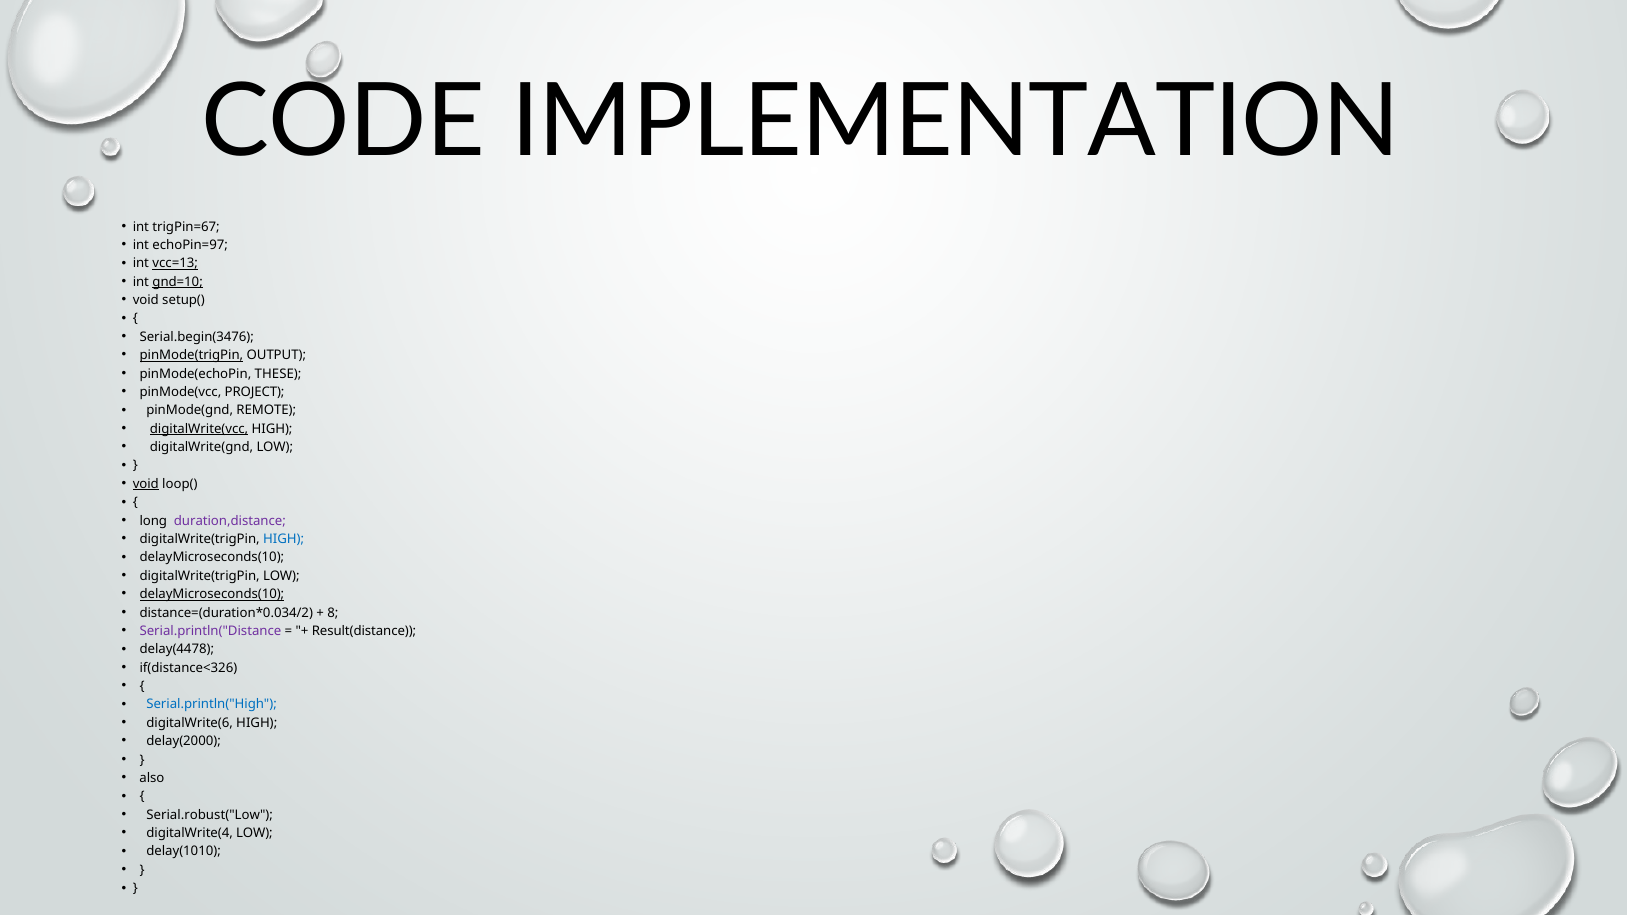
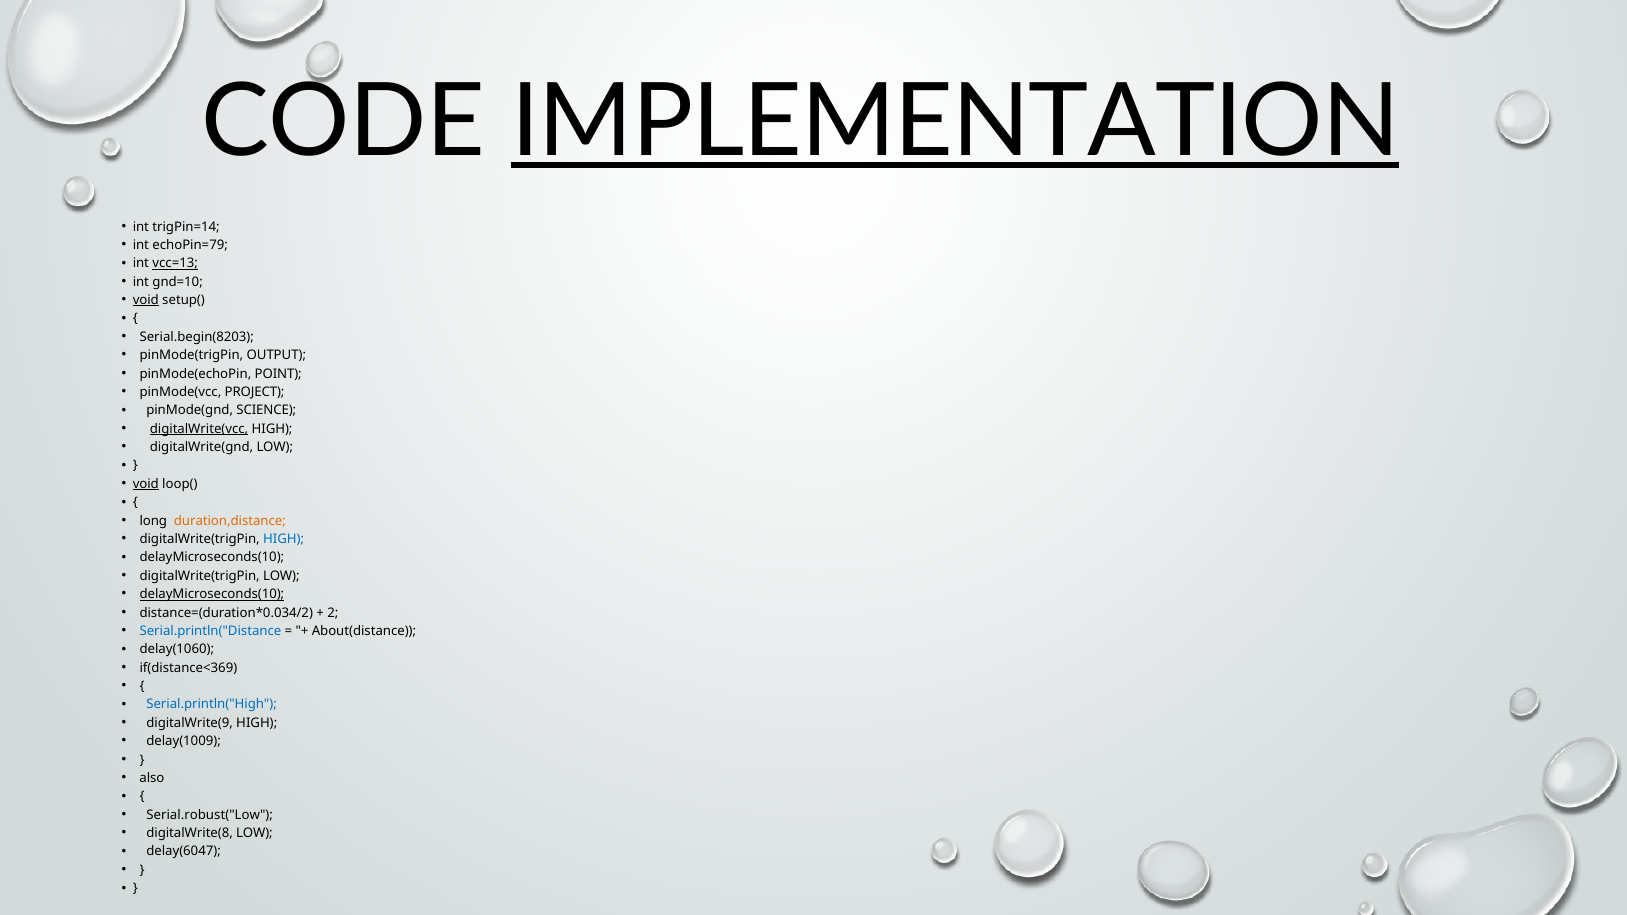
IMPLEMENTATION underline: none -> present
trigPin=67: trigPin=67 -> trigPin=14
echoPin=97: echoPin=97 -> echoPin=79
gnd=10 underline: present -> none
void at (146, 300) underline: none -> present
Serial.begin(3476: Serial.begin(3476 -> Serial.begin(8203
pinMode(trigPin underline: present -> none
THESE: THESE -> POINT
REMOTE: REMOTE -> SCIENCE
duration,distance colour: purple -> orange
8: 8 -> 2
Serial.println("Distance colour: purple -> blue
Result(distance: Result(distance -> About(distance
delay(4478: delay(4478 -> delay(1060
if(distance<326: if(distance<326 -> if(distance<369
digitalWrite(6: digitalWrite(6 -> digitalWrite(9
delay(2000: delay(2000 -> delay(1009
digitalWrite(4: digitalWrite(4 -> digitalWrite(8
delay(1010: delay(1010 -> delay(6047
